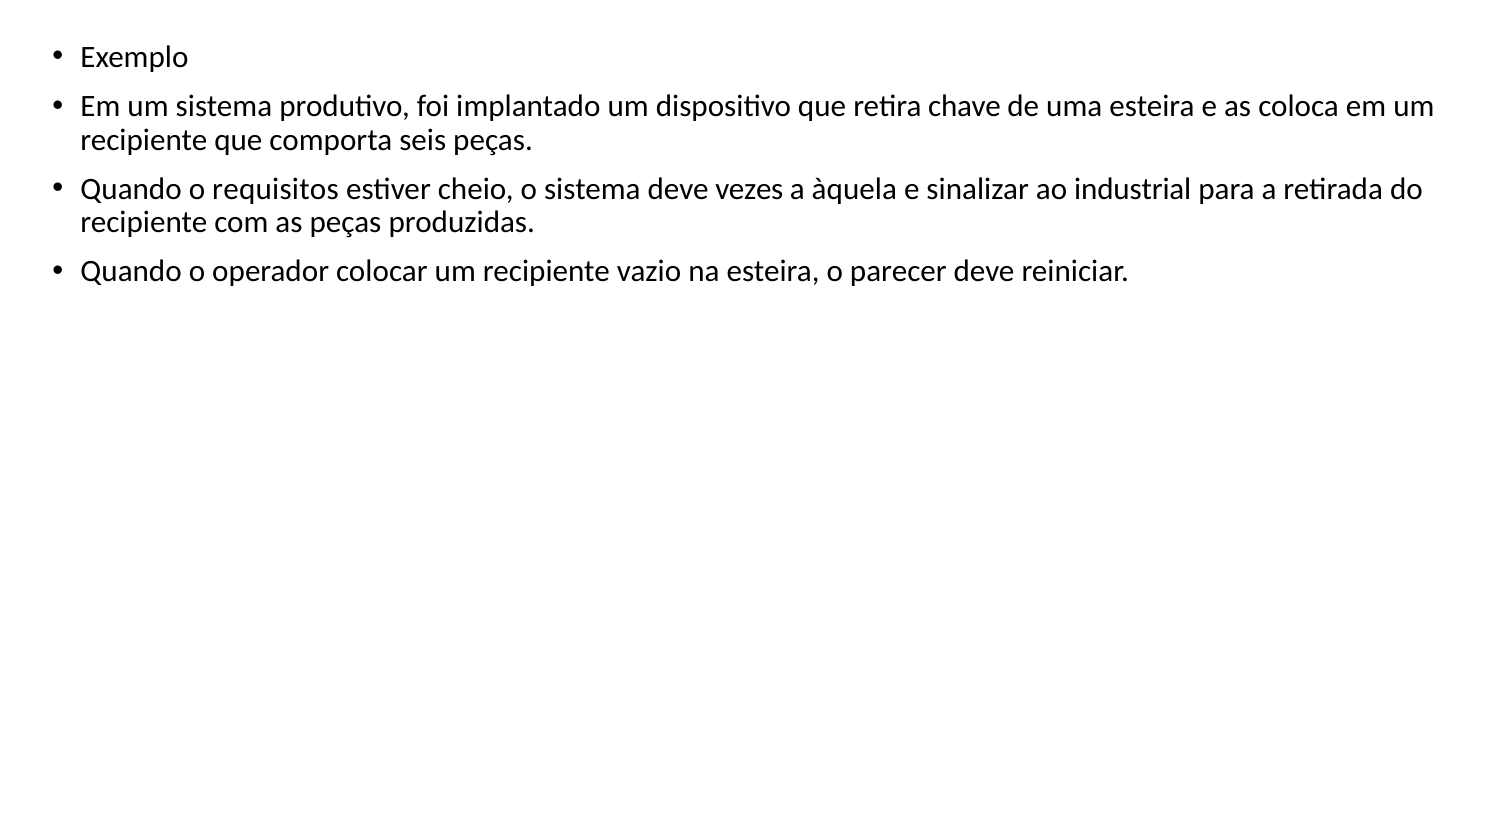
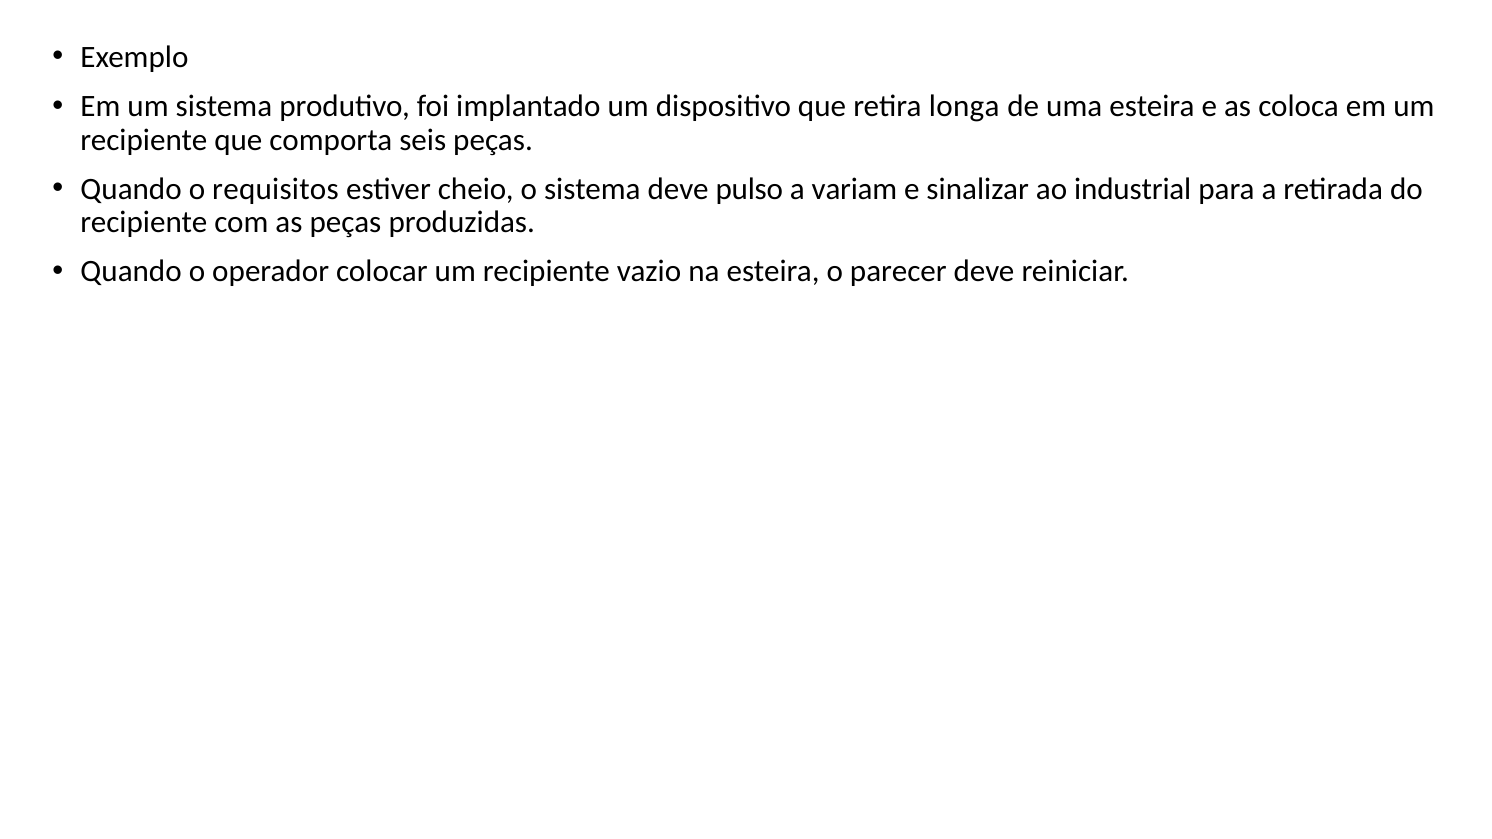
chave: chave -> longa
vezes: vezes -> pulso
àquela: àquela -> variam
